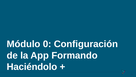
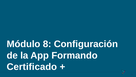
0: 0 -> 8
Haciéndolo: Haciéndolo -> Certificado
